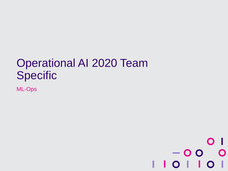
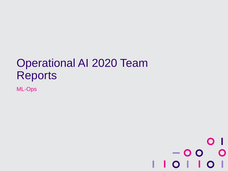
Specific: Specific -> Reports
